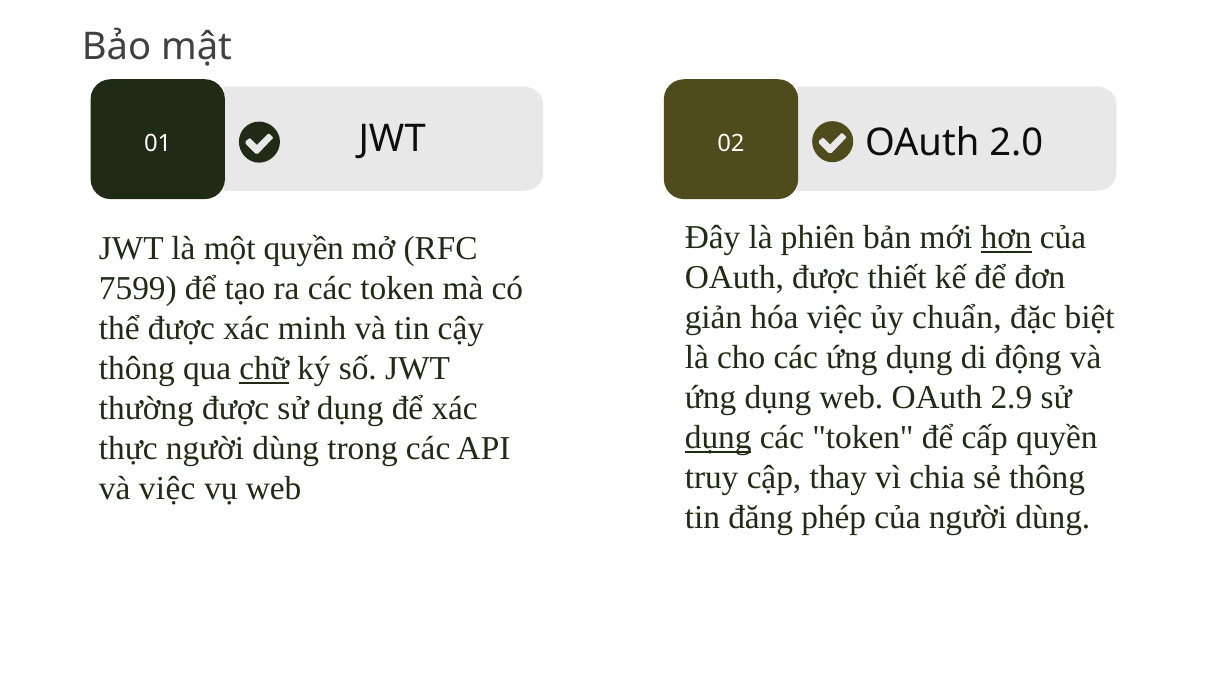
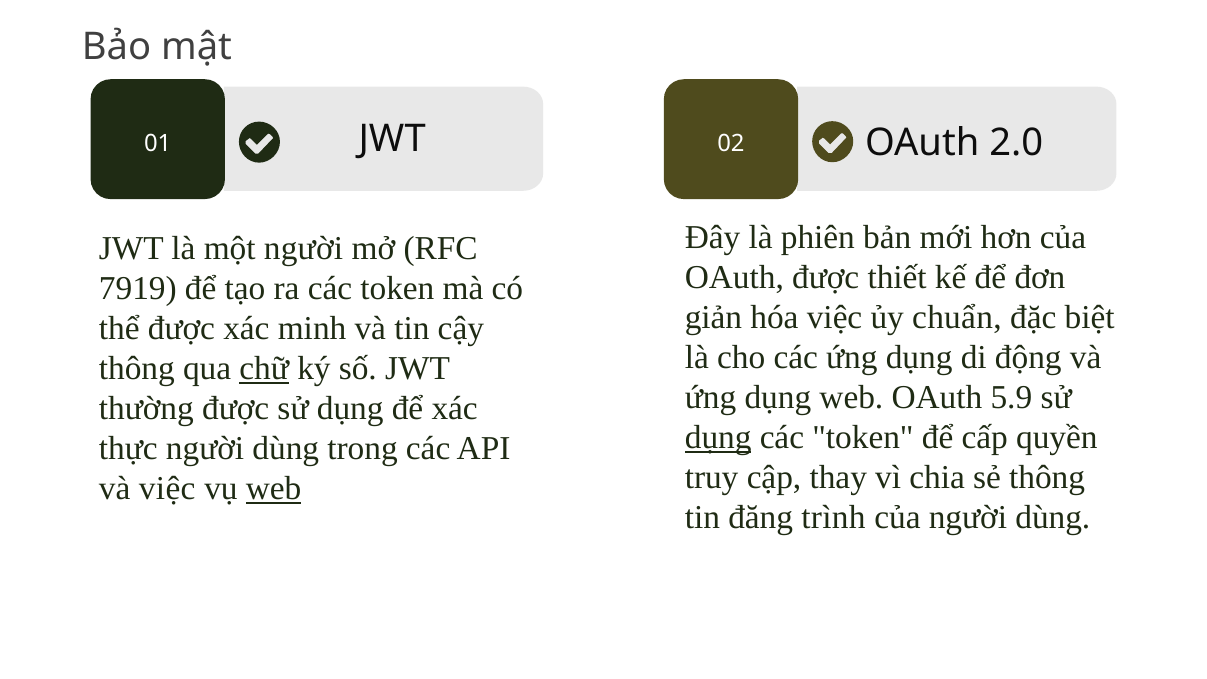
hơn underline: present -> none
một quyền: quyền -> người
7599: 7599 -> 7919
2.9: 2.9 -> 5.9
web at (274, 489) underline: none -> present
phép: phép -> trình
